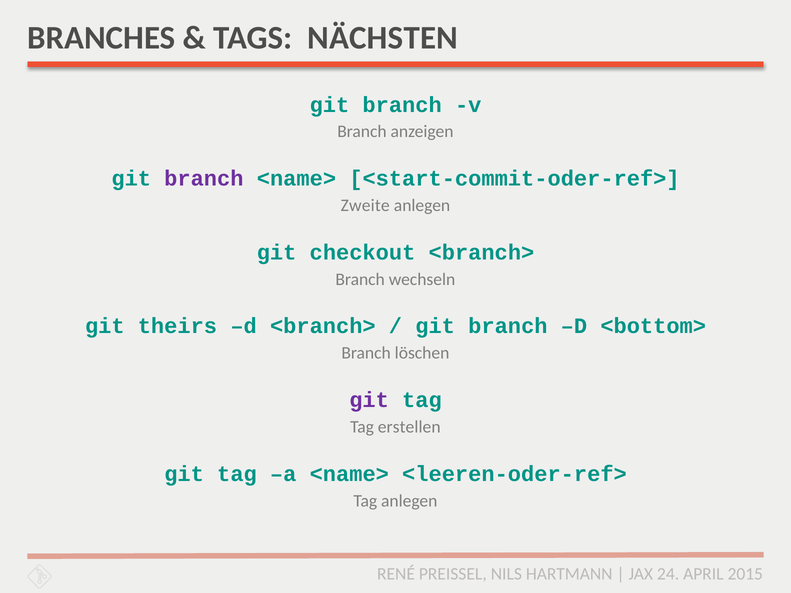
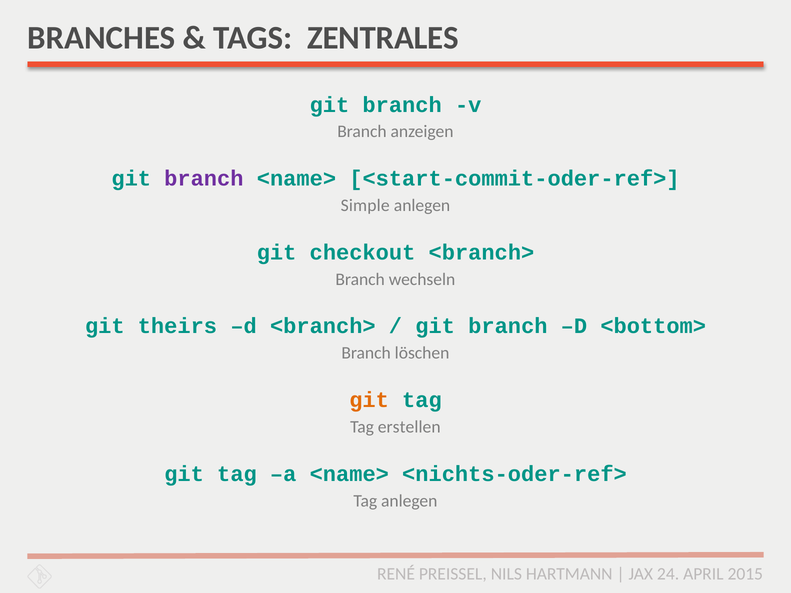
NÄCHSTEN: NÄCHSTEN -> ZENTRALES
Zweite: Zweite -> Simple
git at (369, 400) colour: purple -> orange
<leeren-oder-ref>: <leeren-oder-ref> -> <nichts-oder-ref>
